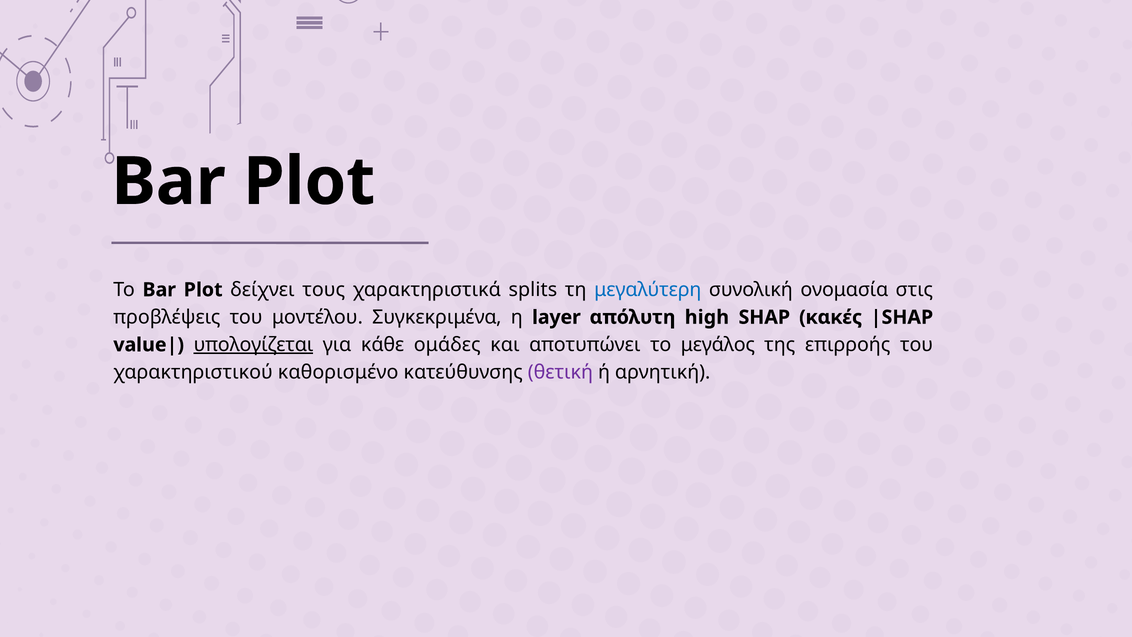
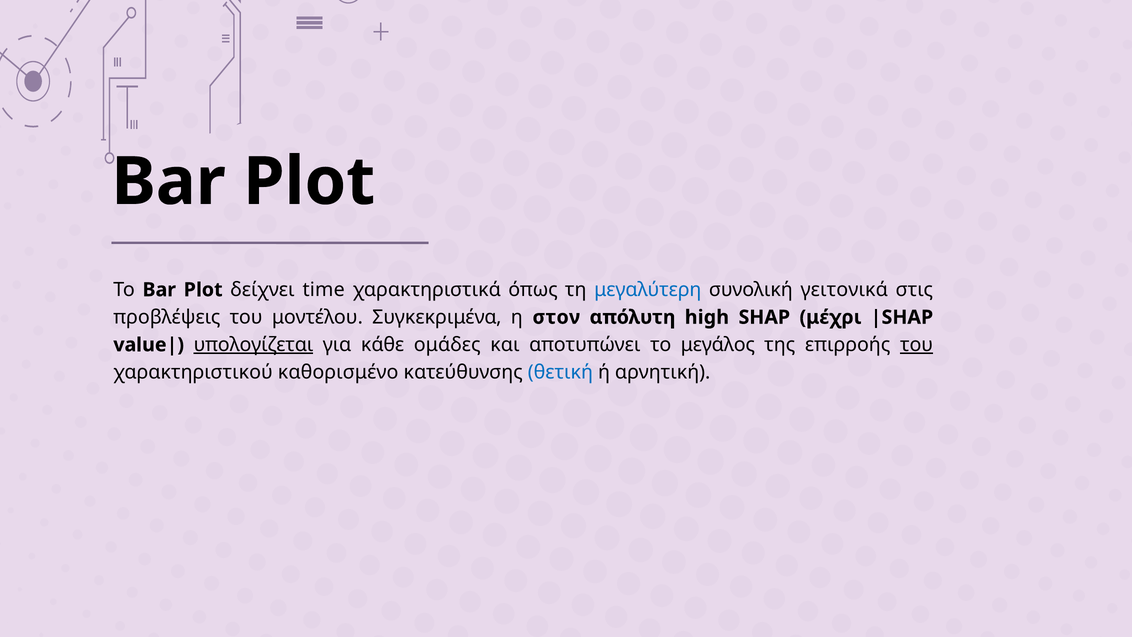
τους: τους -> time
splits: splits -> όπως
ονομασία: ονομασία -> γειτονικά
layer: layer -> στον
κακές: κακές -> μέχρι
του at (917, 345) underline: none -> present
θετική colour: purple -> blue
